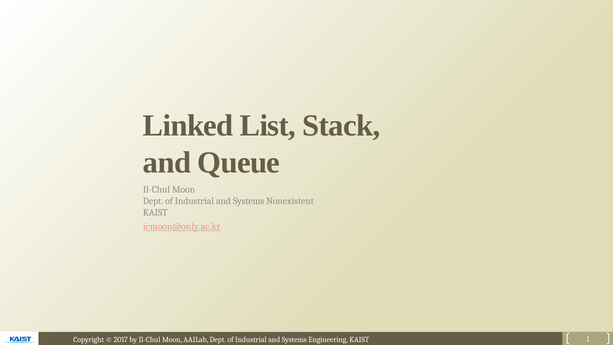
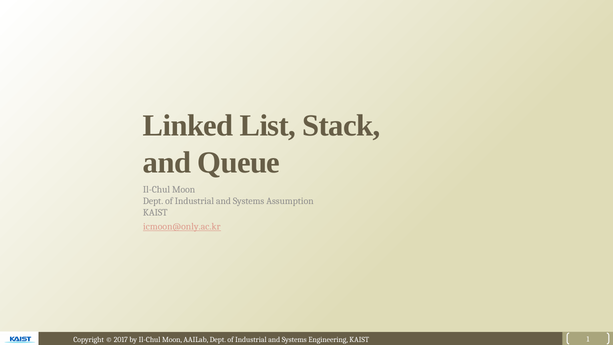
Nonexistent: Nonexistent -> Assumption
